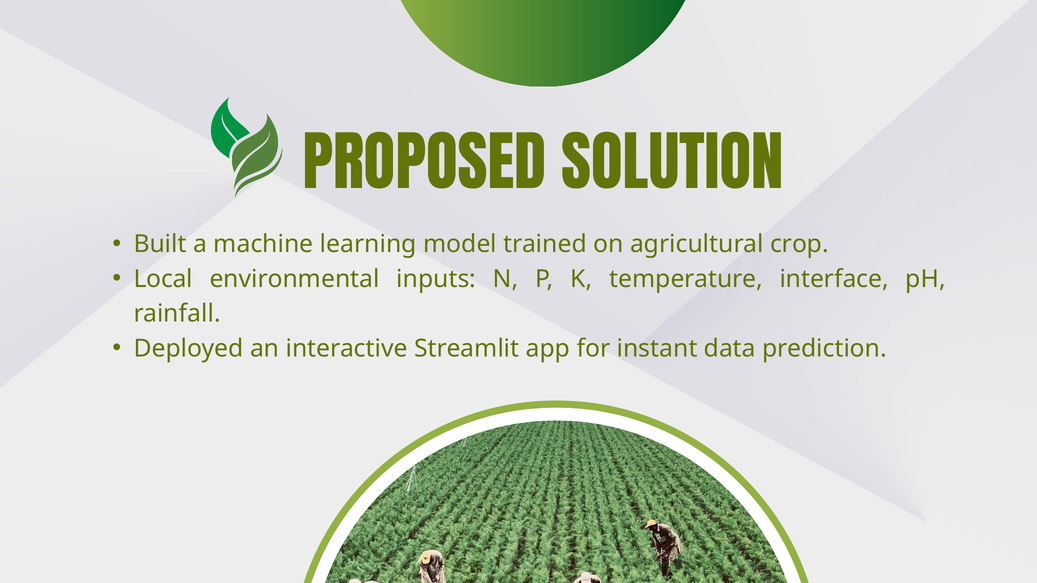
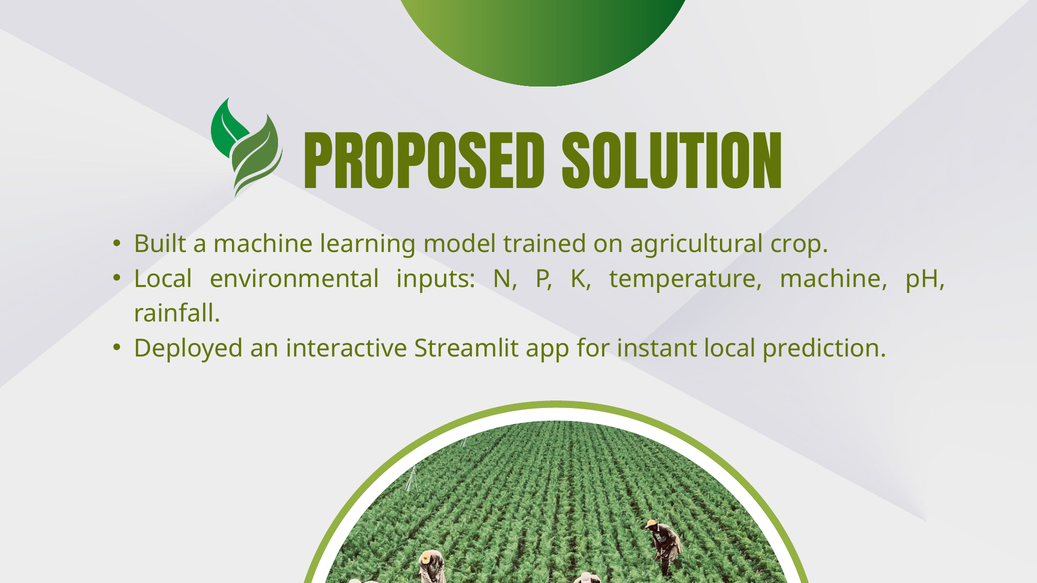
temperature interface: interface -> machine
instant data: data -> local
